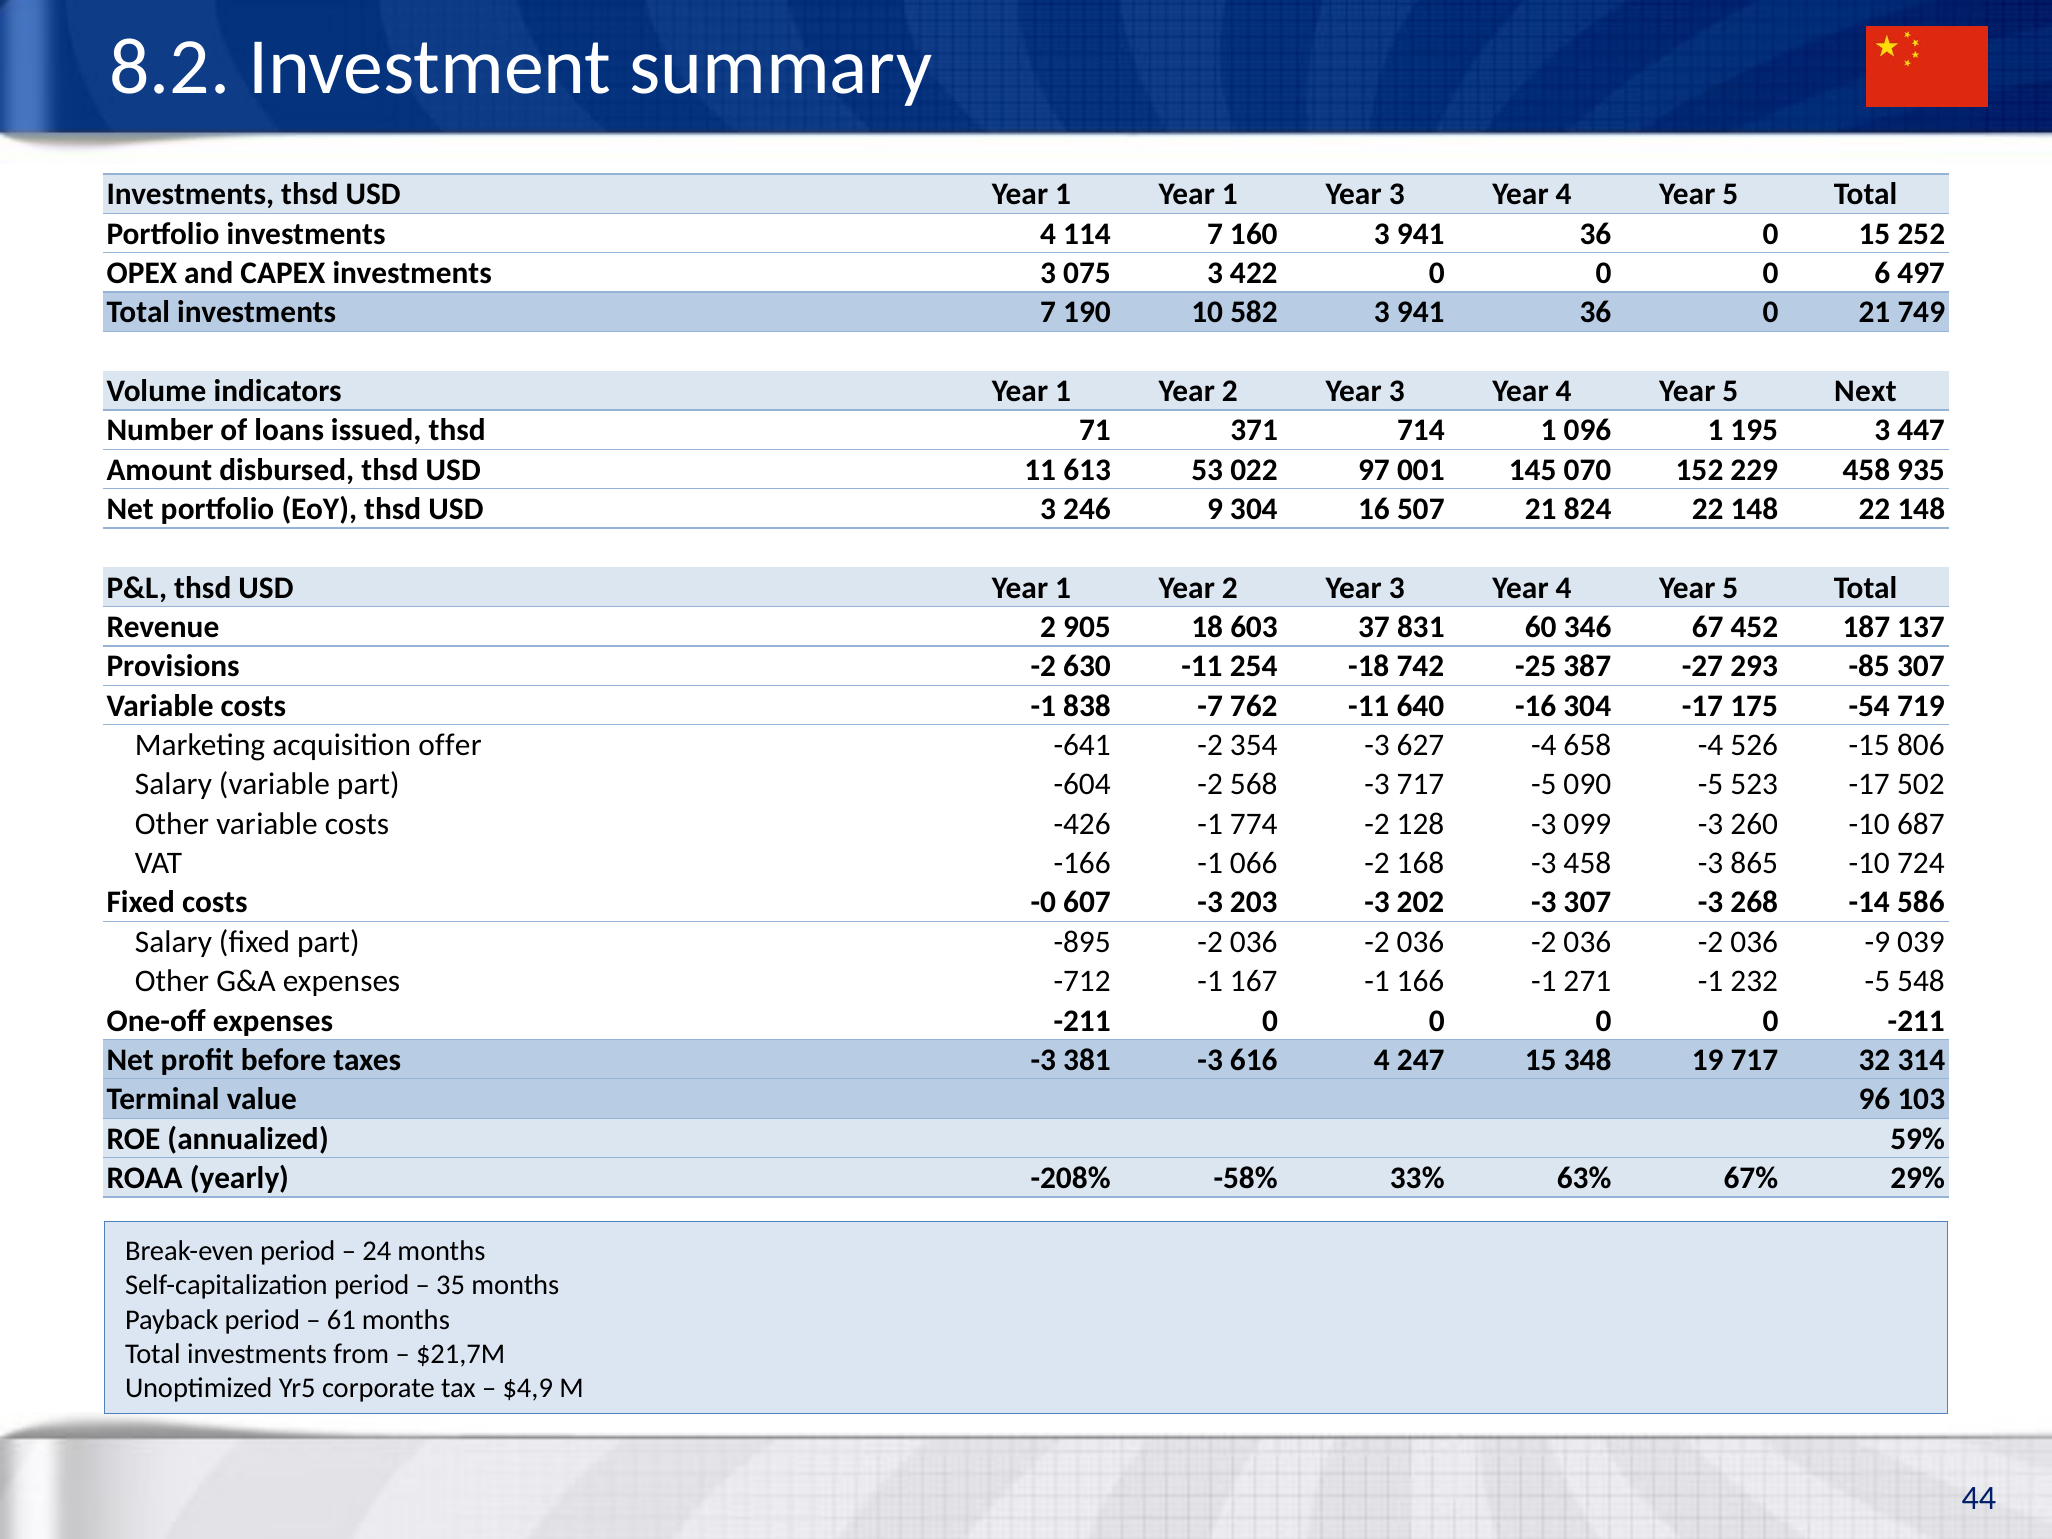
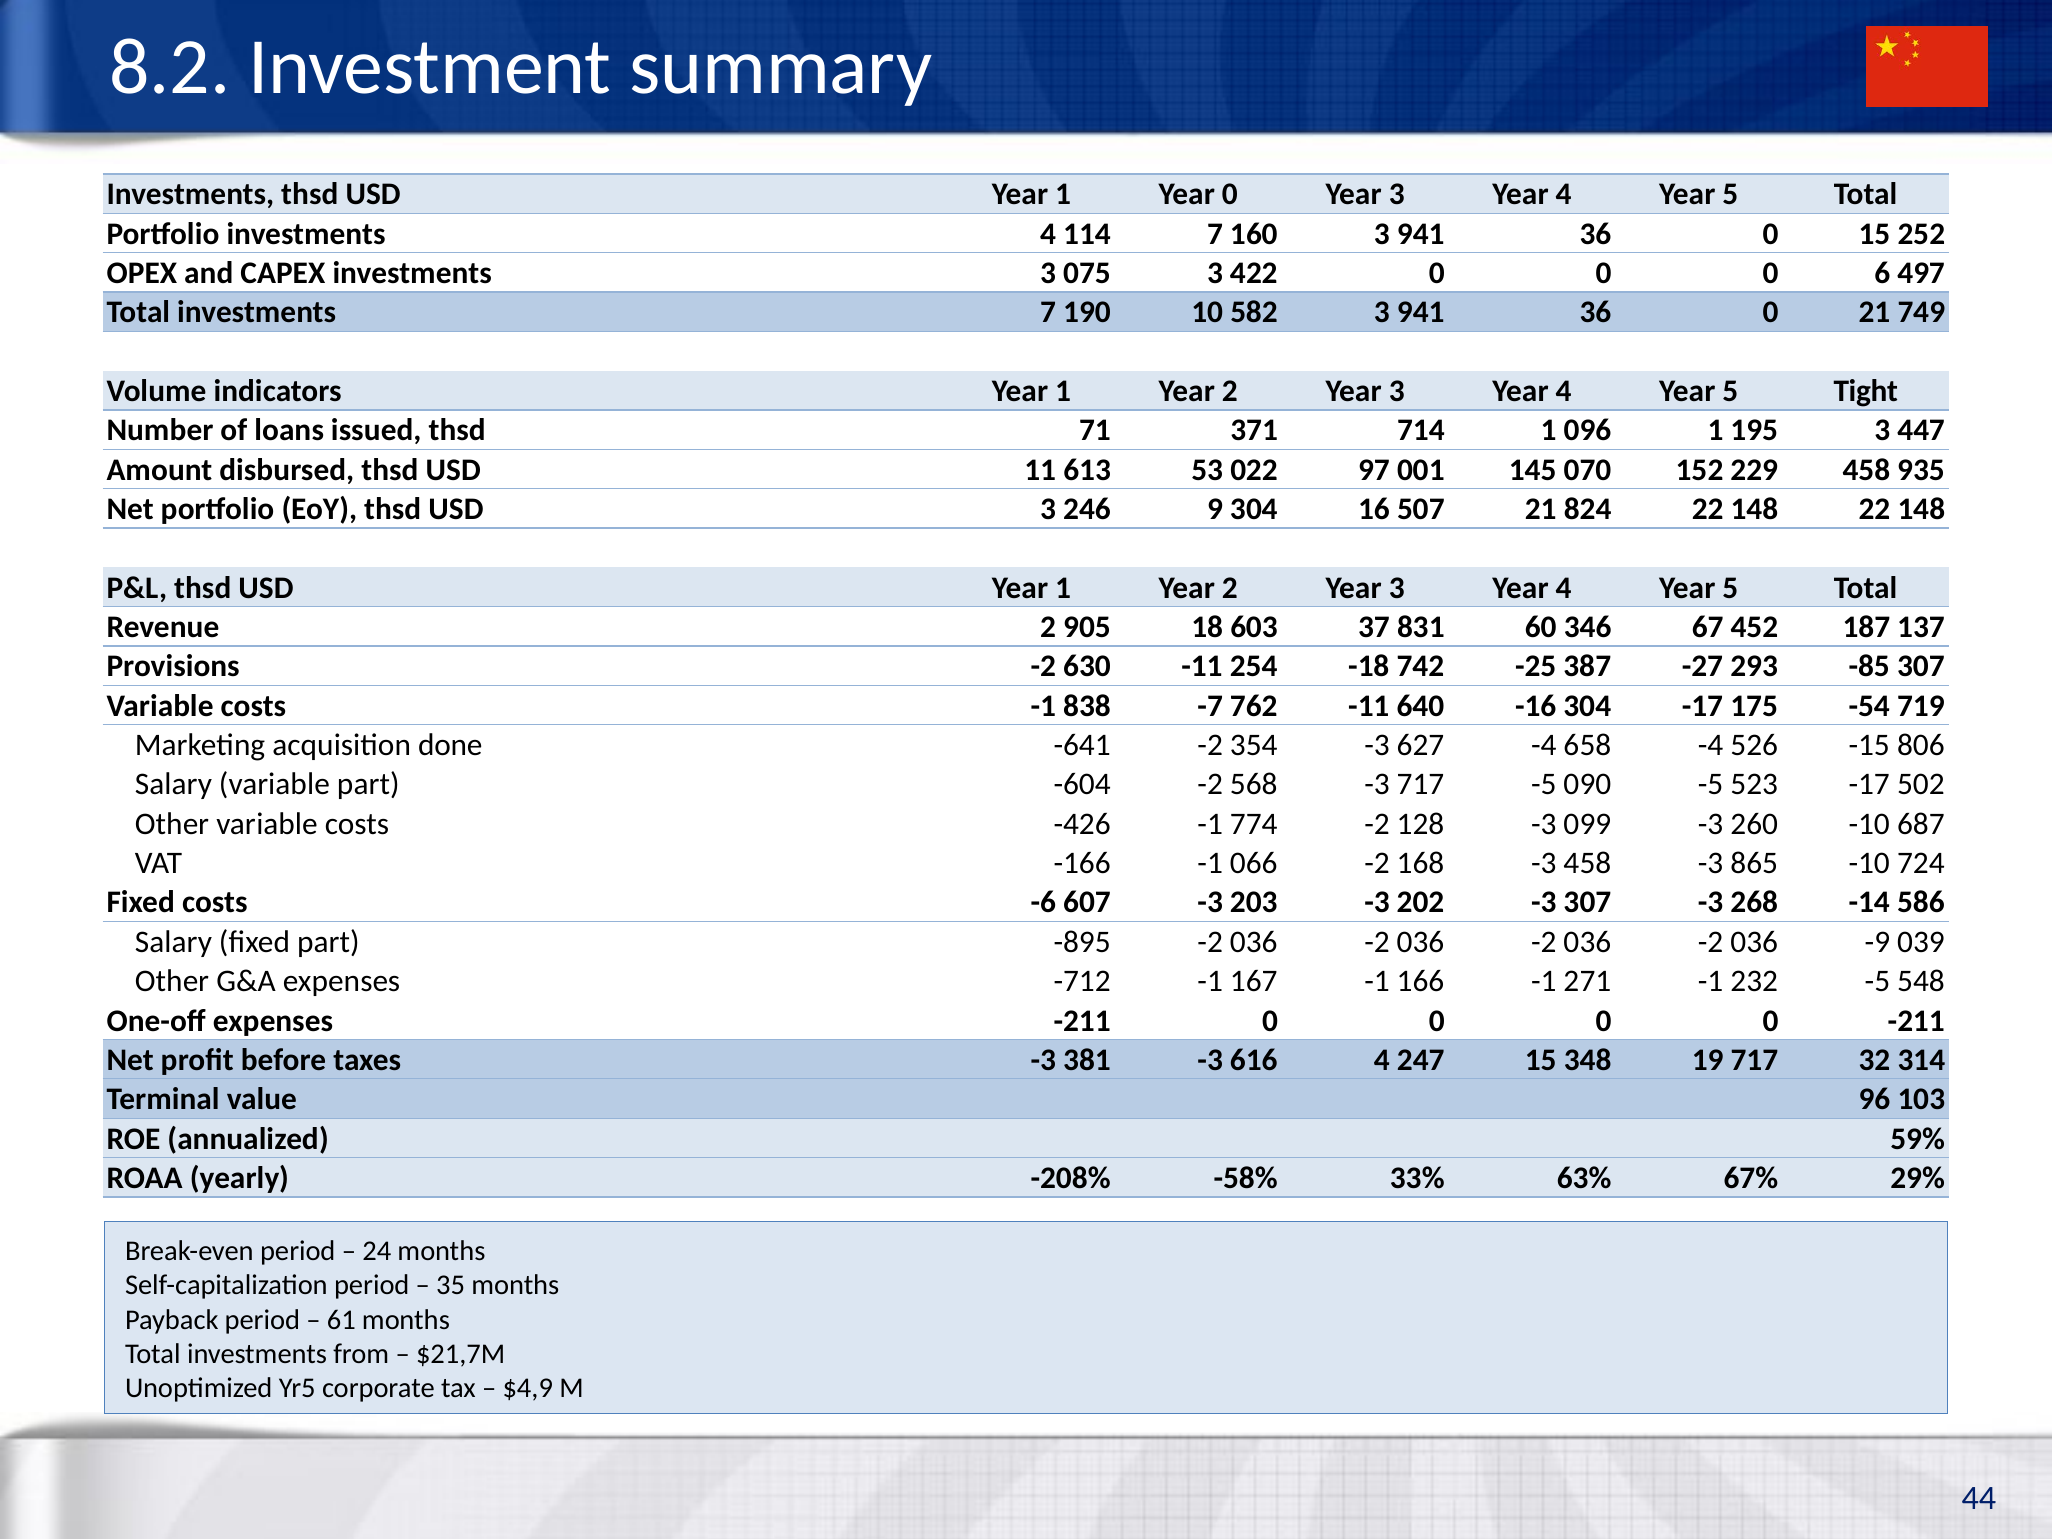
1 Year 1: 1 -> 0
Next: Next -> Tight
offer: offer -> done
-0: -0 -> -6
